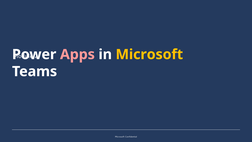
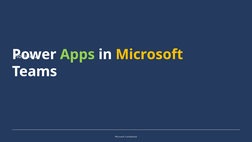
Apps colour: pink -> light green
